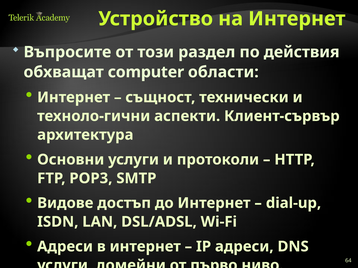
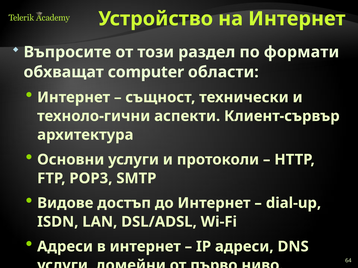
действия: действия -> формати
